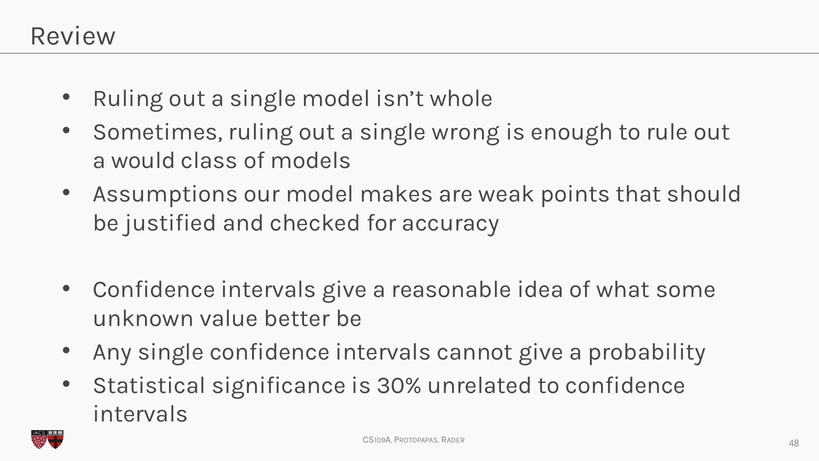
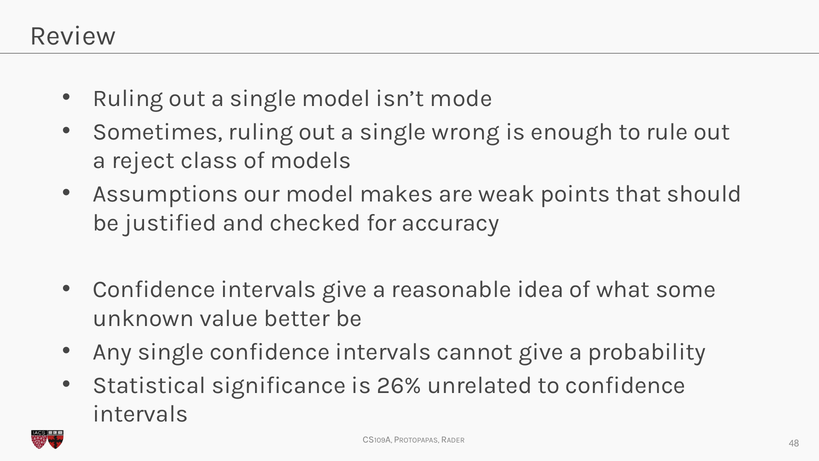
whole: whole -> mode
would: would -> reject
30%: 30% -> 26%
